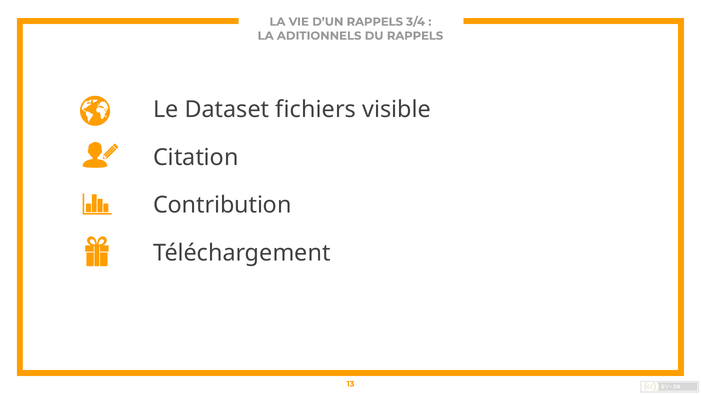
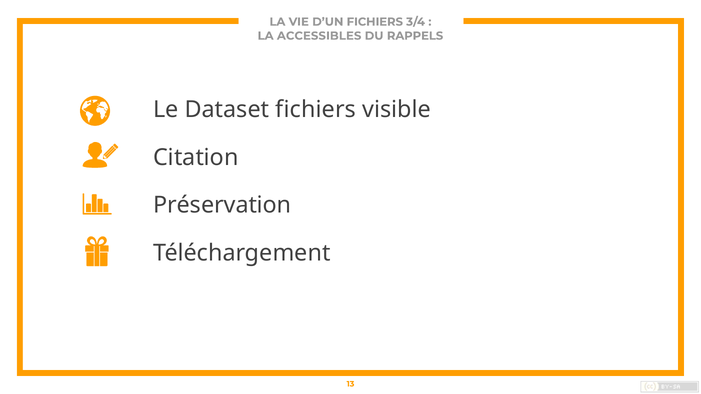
D’UN RAPPELS: RAPPELS -> FICHIERS
ADITIONNELS: ADITIONNELS -> ACCESSIBLES
Contribution: Contribution -> Préservation
